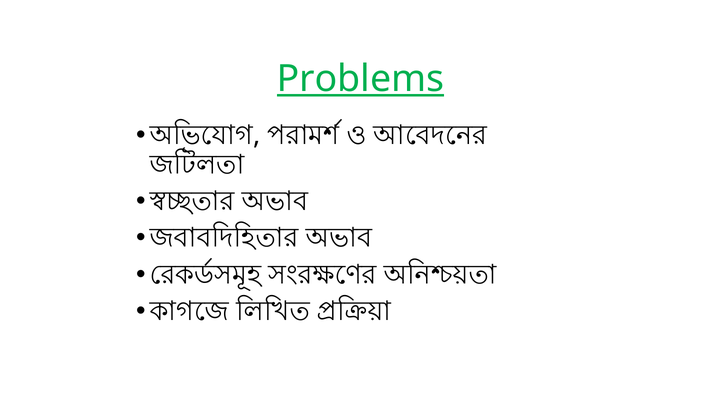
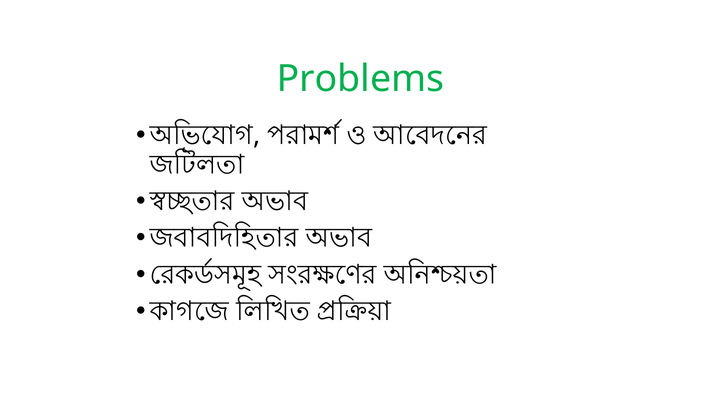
Problems underline: present -> none
